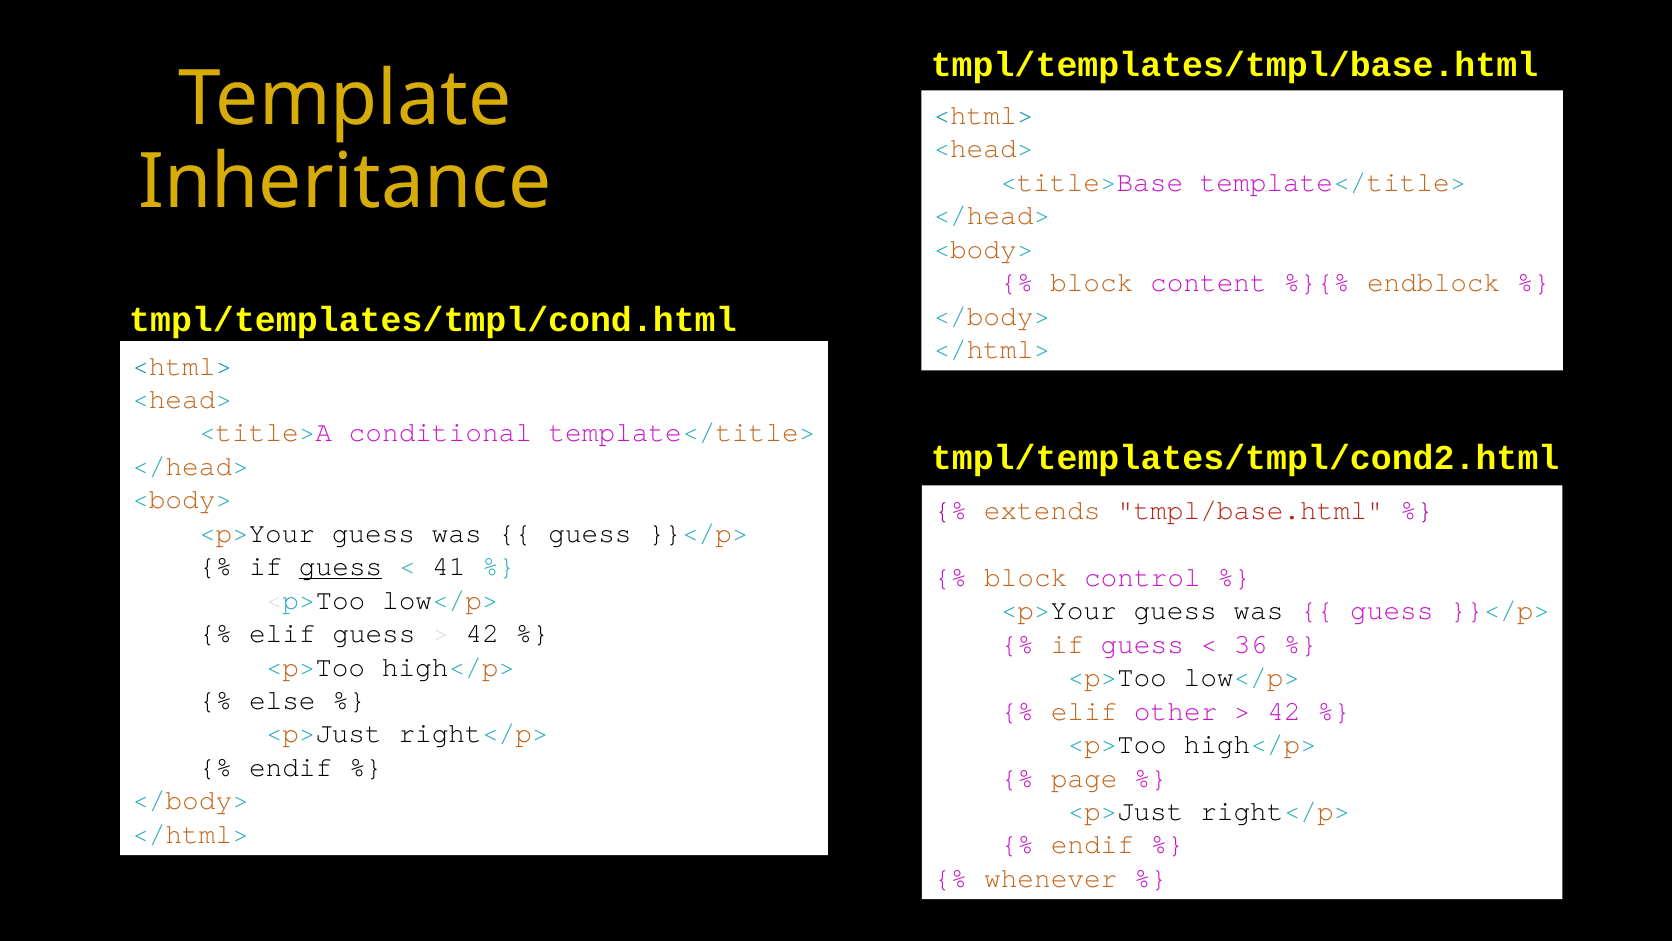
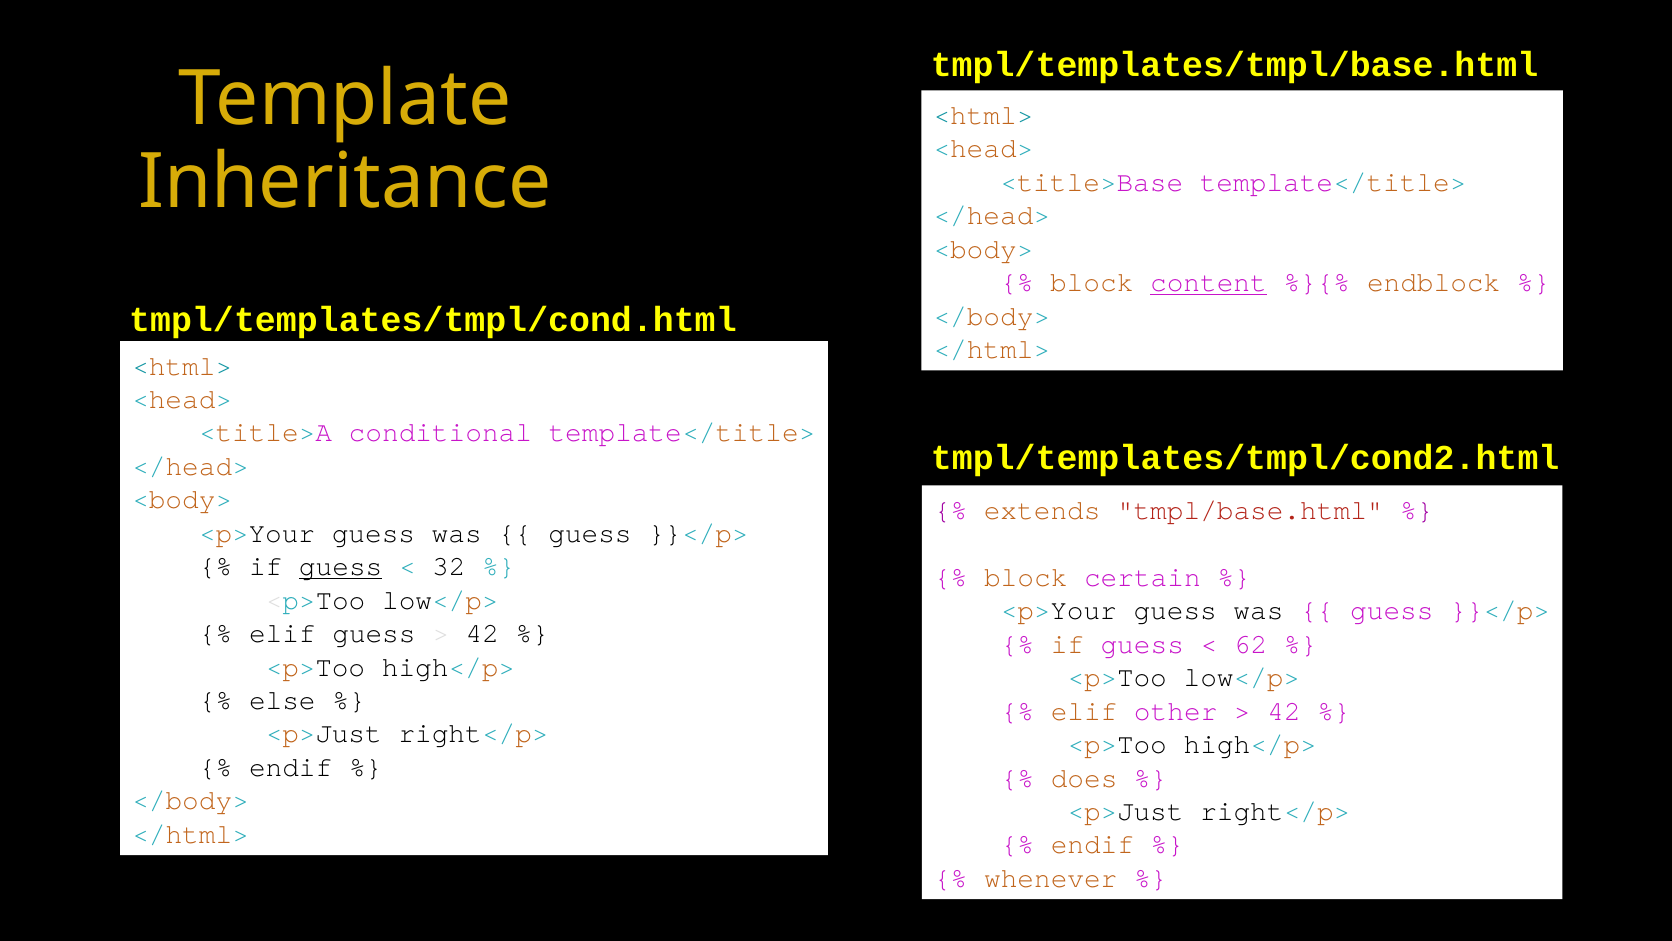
content underline: none -> present
41: 41 -> 32
control: control -> certain
36: 36 -> 62
page: page -> does
